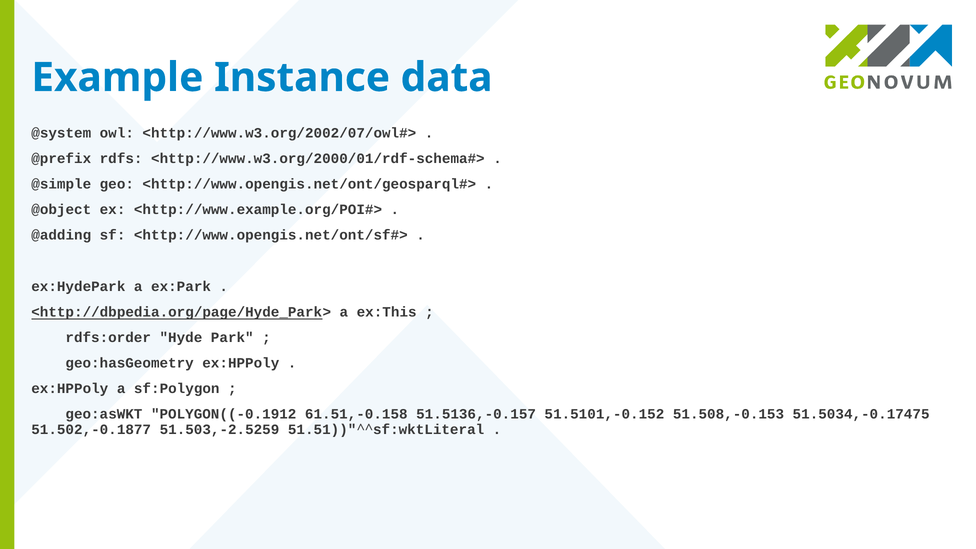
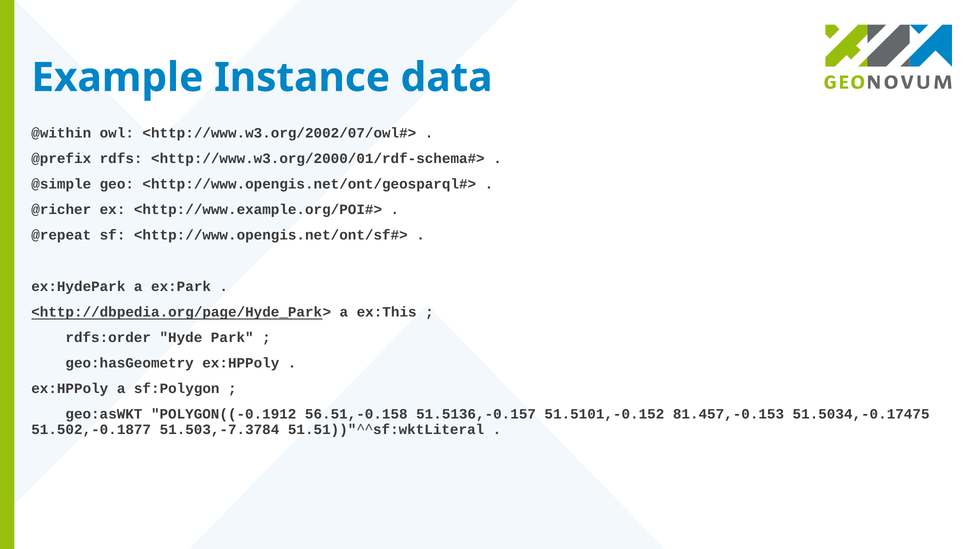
@system: @system -> @within
@object: @object -> @richer
@adding: @adding -> @repeat
61.51,-0.158: 61.51,-0.158 -> 56.51,-0.158
51.508,-0.153: 51.508,-0.153 -> 81.457,-0.153
51.503,-2.5259: 51.503,-2.5259 -> 51.503,-7.3784
